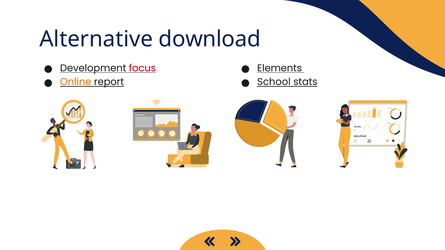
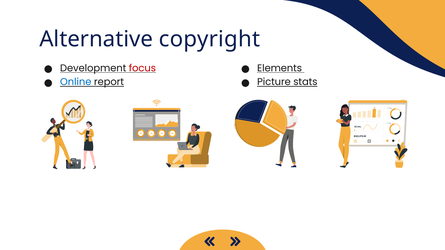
download: download -> copyright
Online colour: orange -> blue
School: School -> Picture
